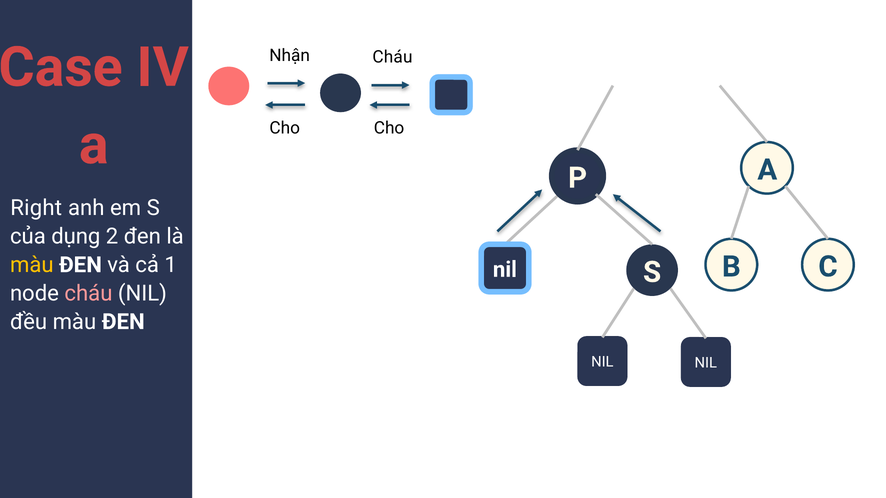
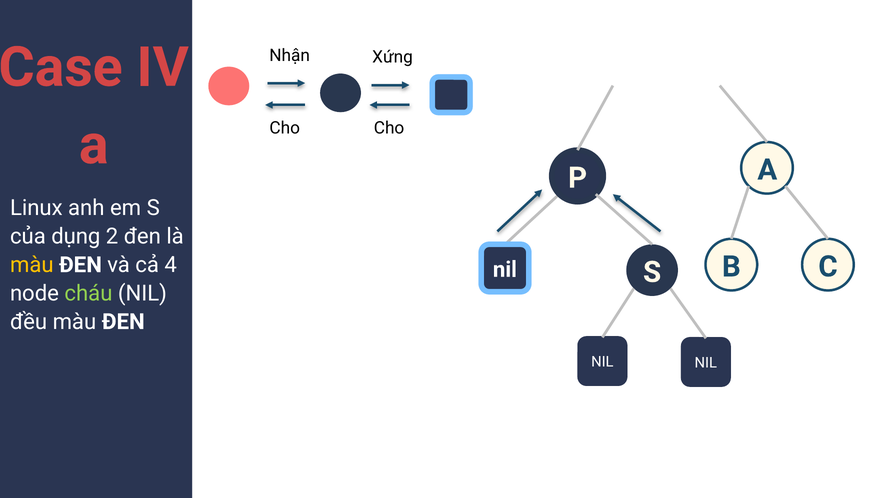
Cháu at (392, 57): Cháu -> Xứng
Right: Right -> Linux
1: 1 -> 4
cháu at (88, 294) colour: pink -> light green
